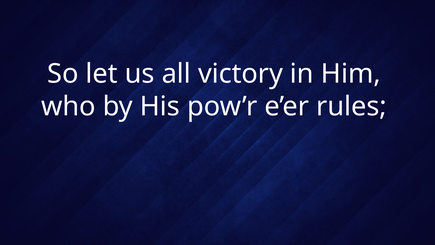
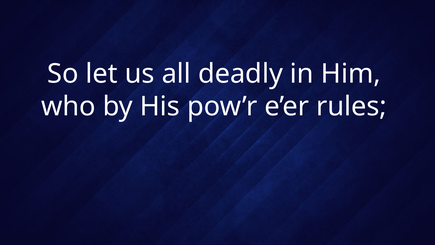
victory: victory -> deadly
